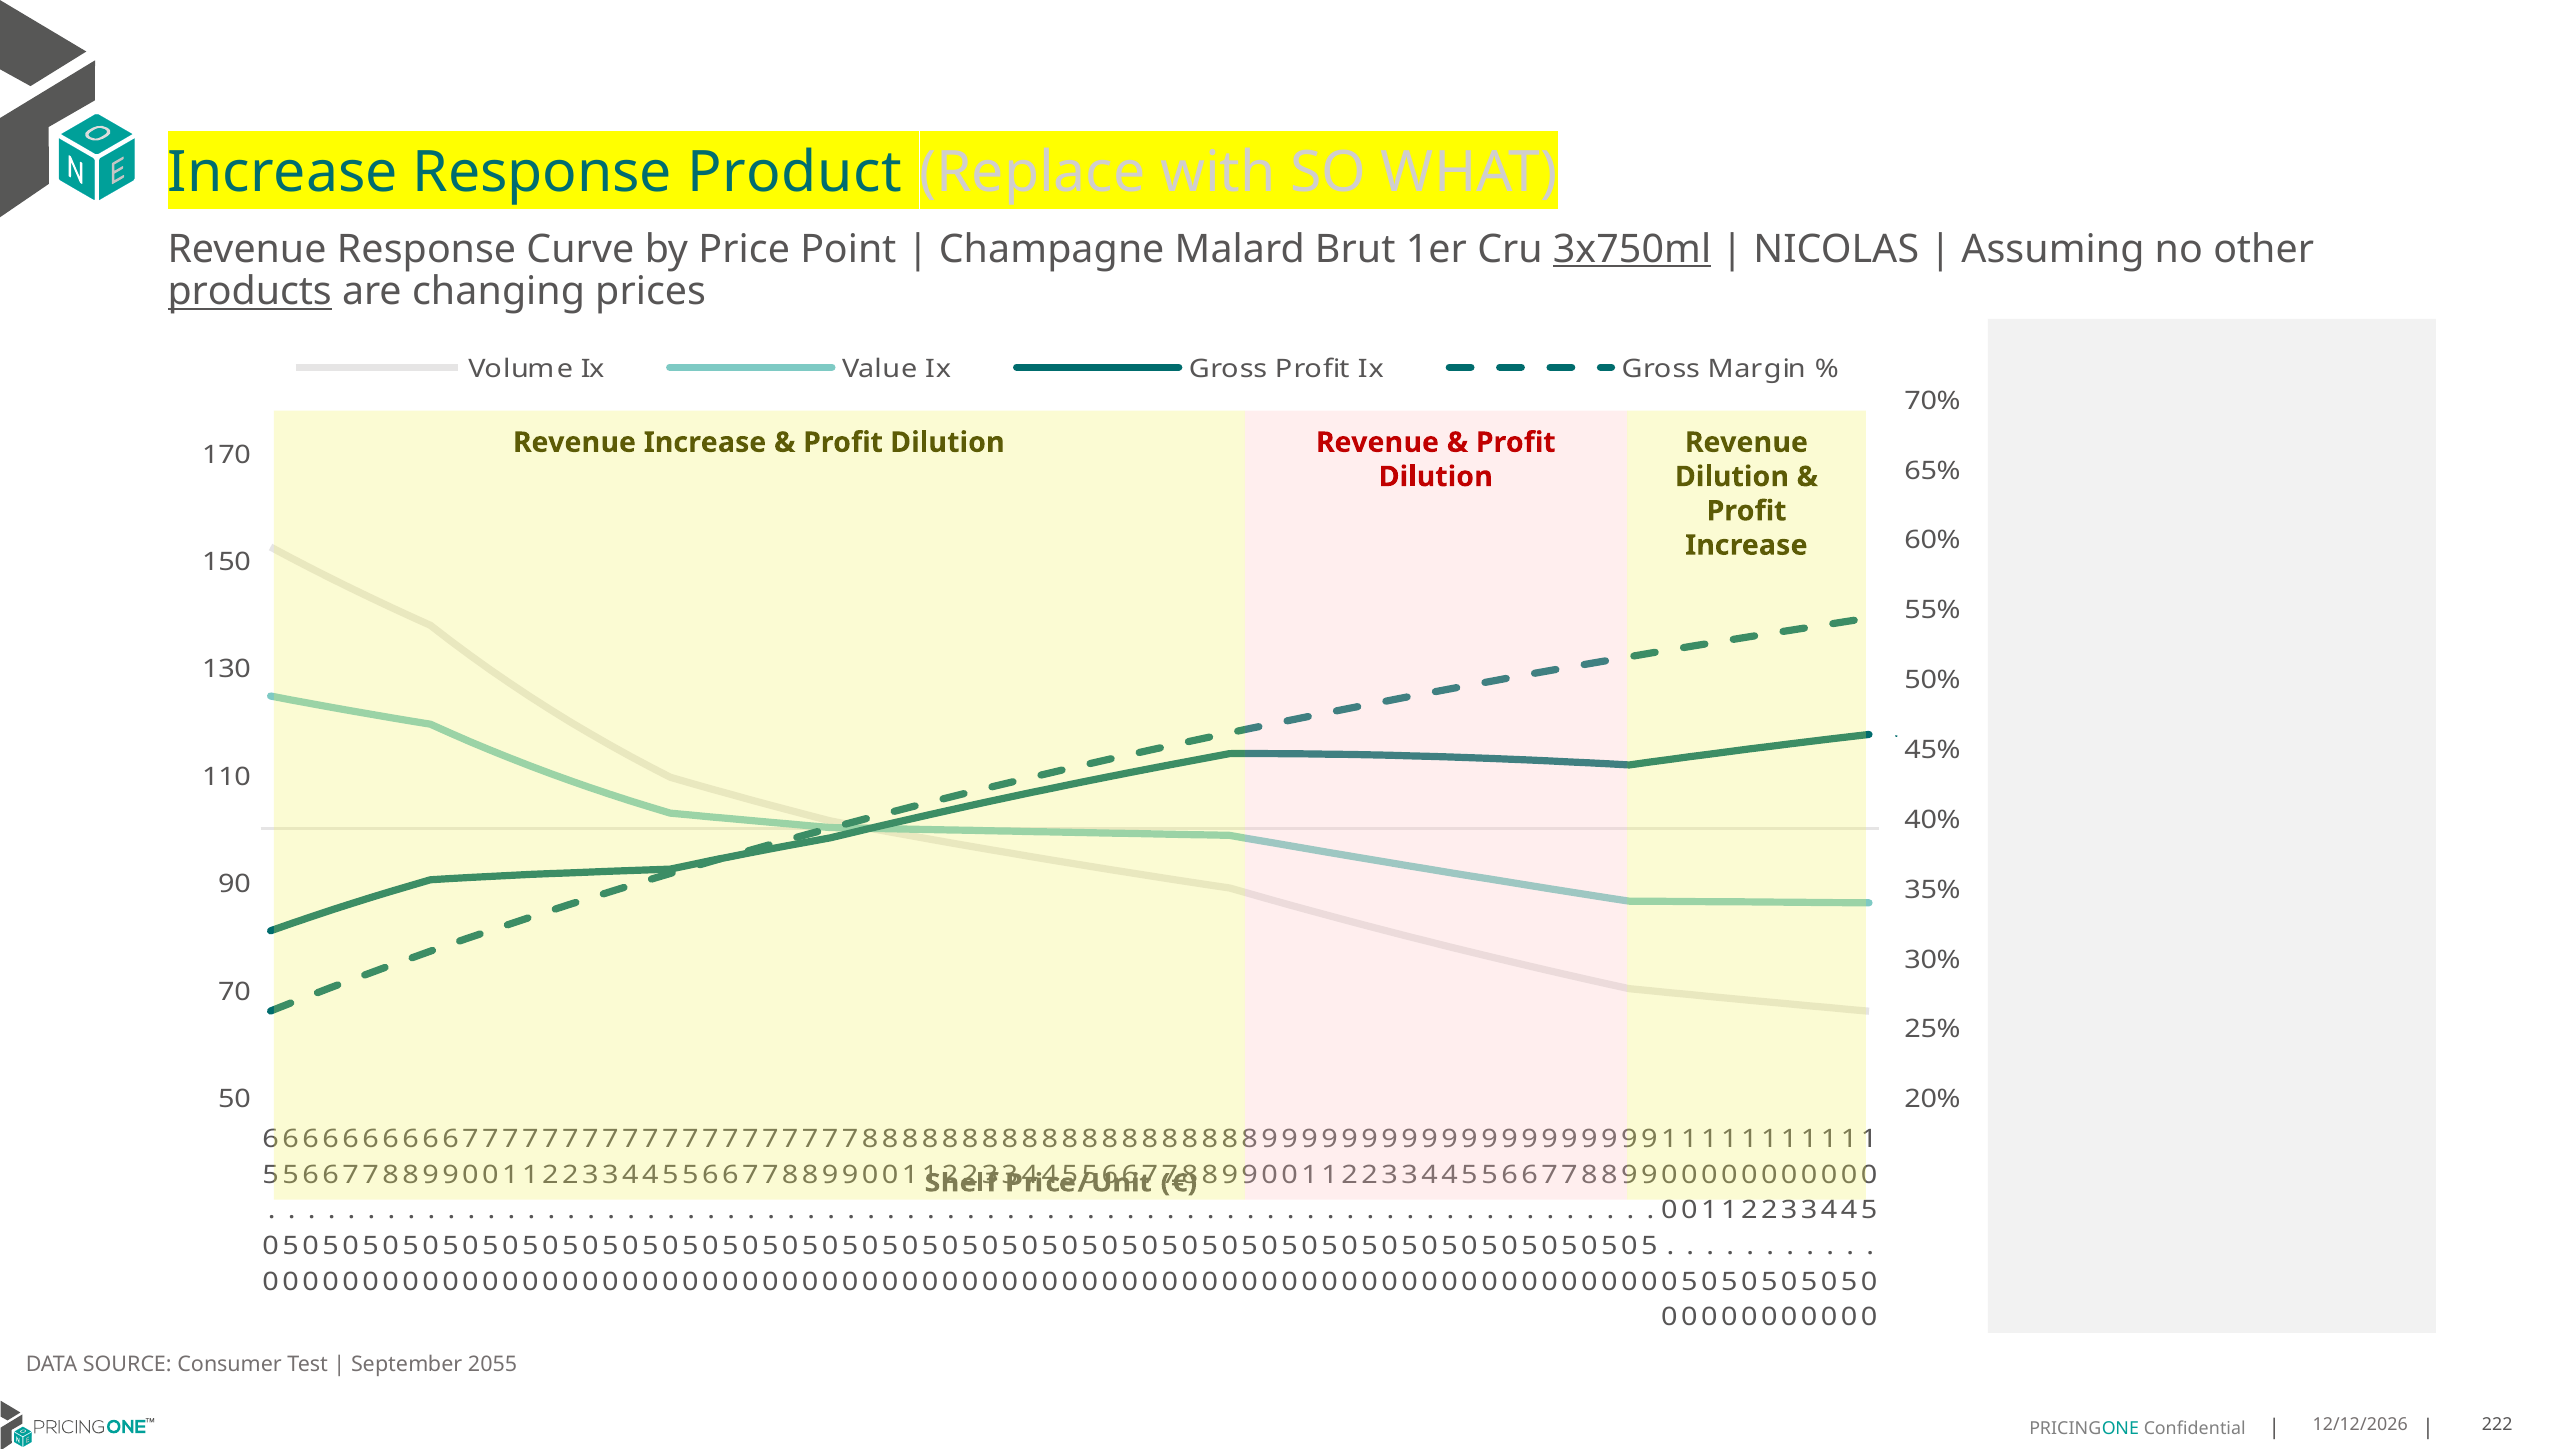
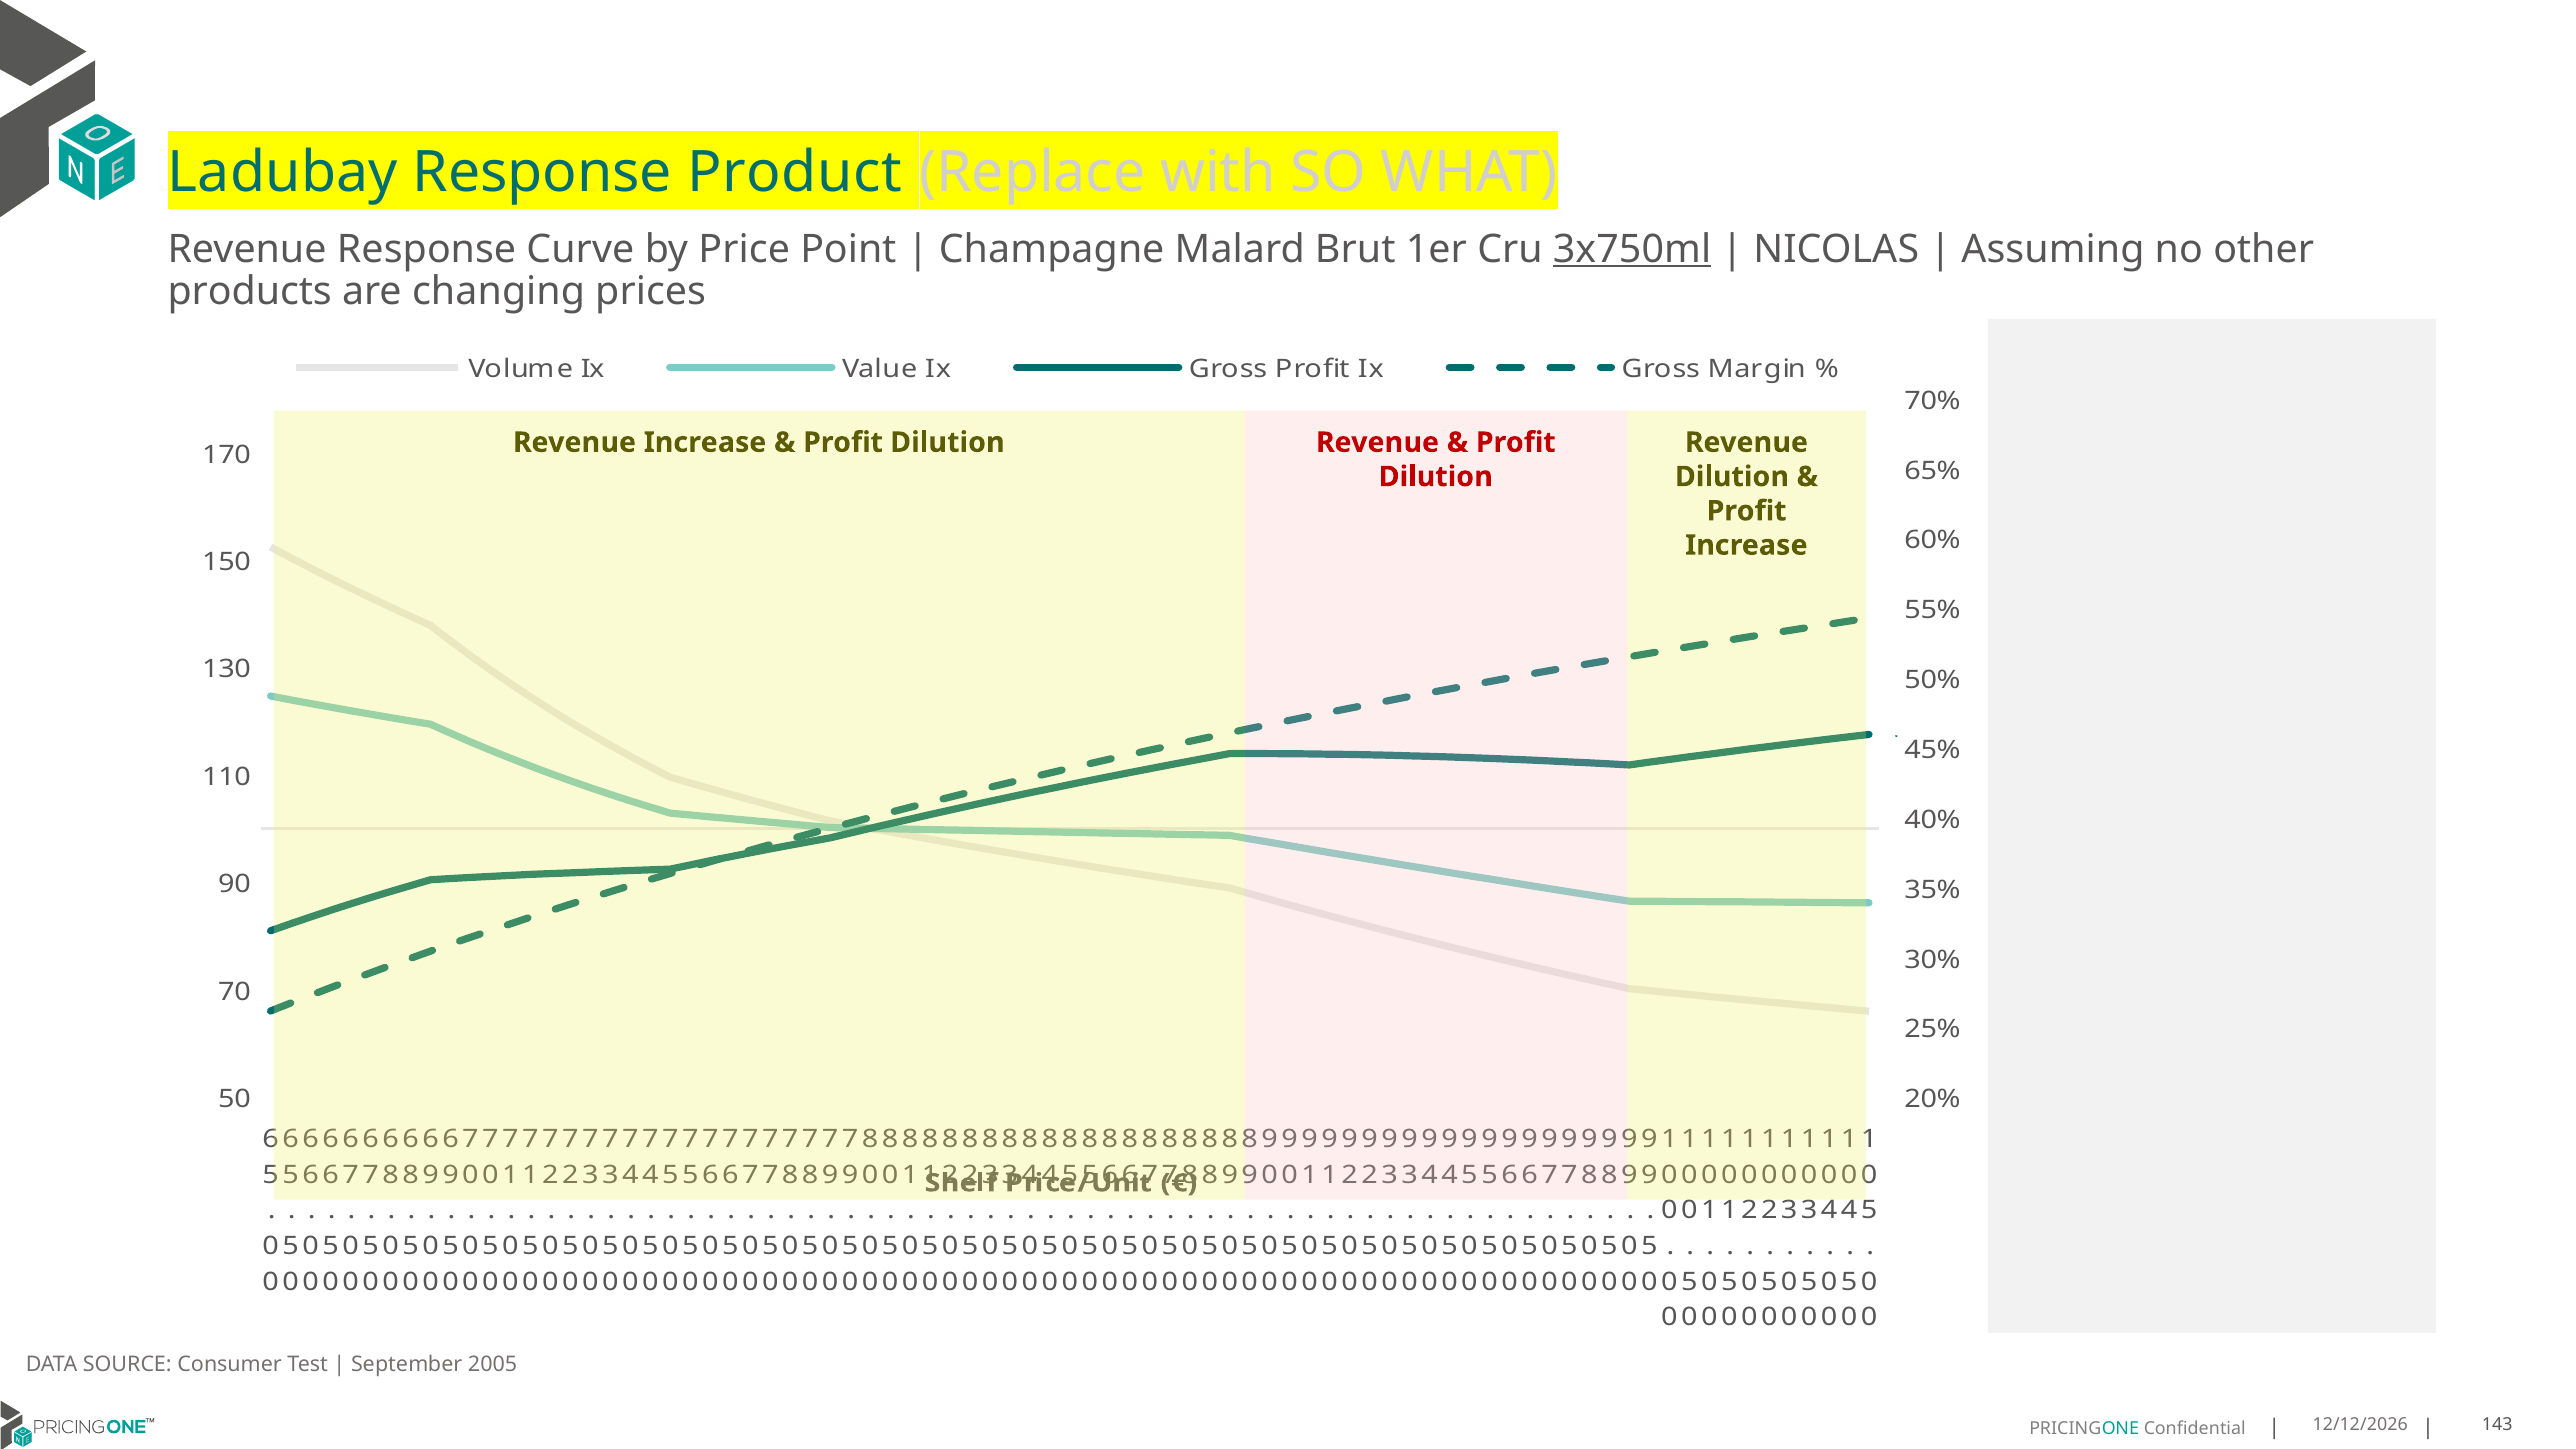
Increase at (283, 173): Increase -> Ladubay
products underline: present -> none
2055: 2055 -> 2005
222: 222 -> 143
